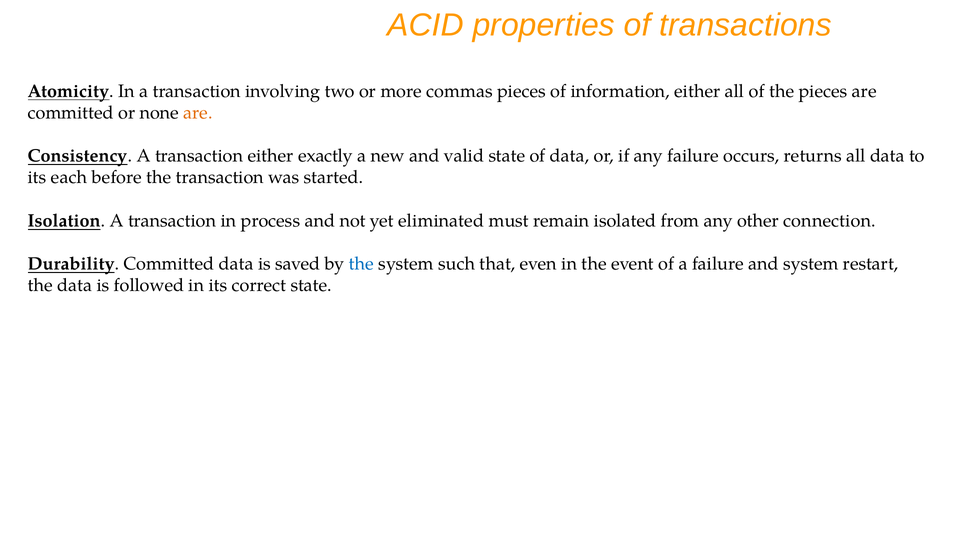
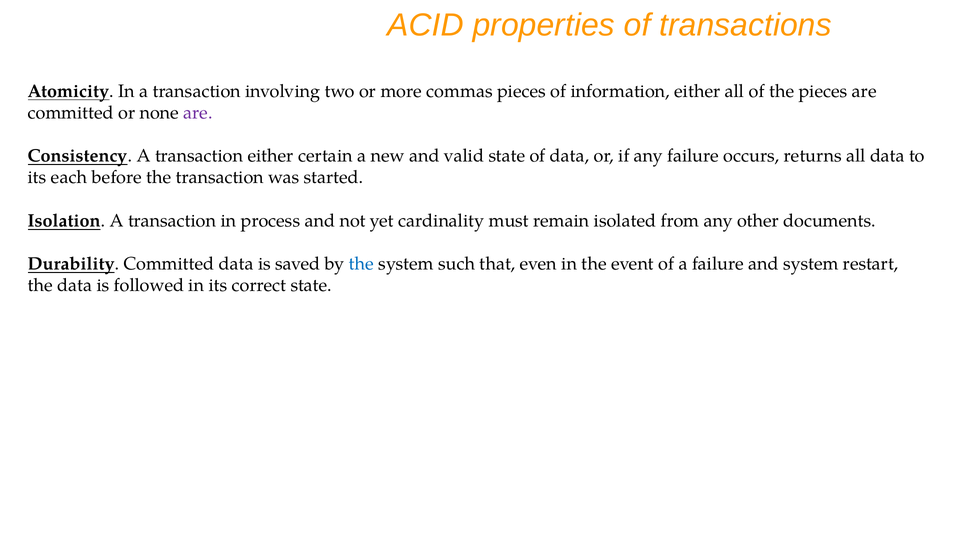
are at (198, 113) colour: orange -> purple
exactly: exactly -> certain
eliminated: eliminated -> cardinality
connection: connection -> documents
